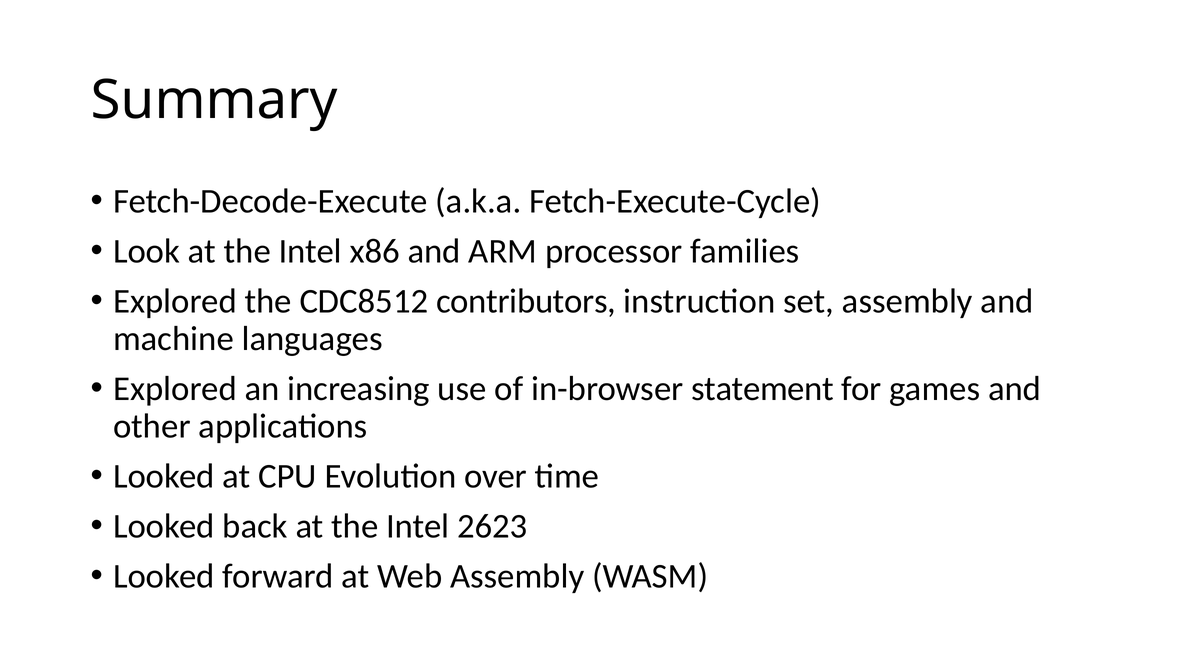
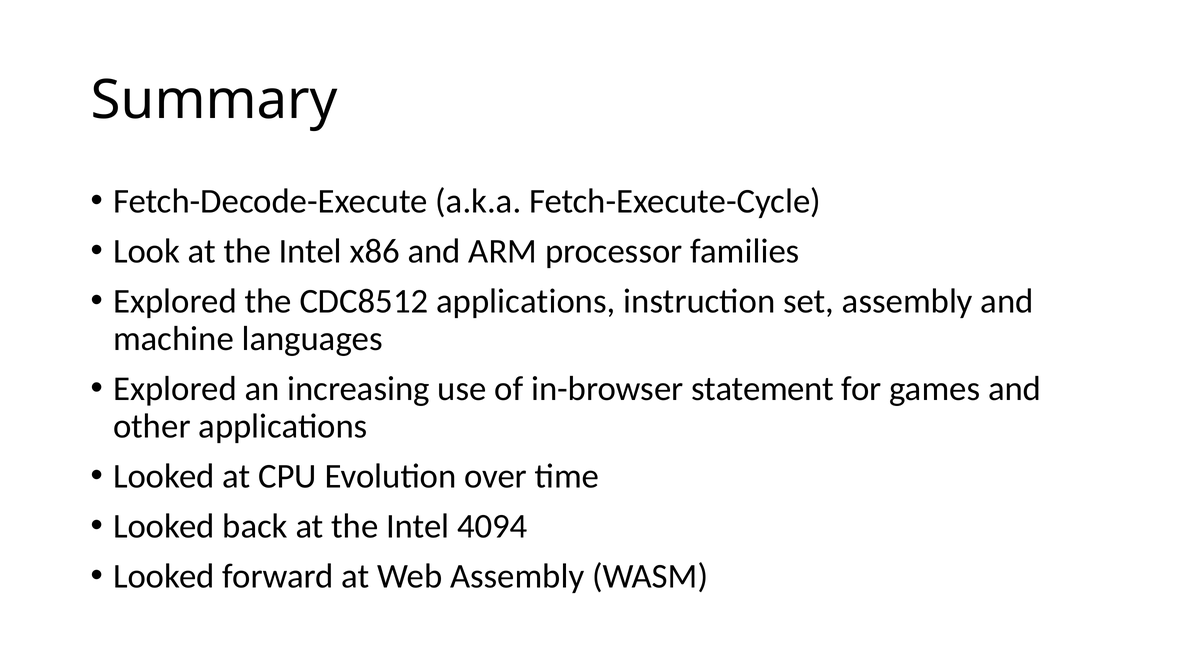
CDC8512 contributors: contributors -> applications
2623: 2623 -> 4094
